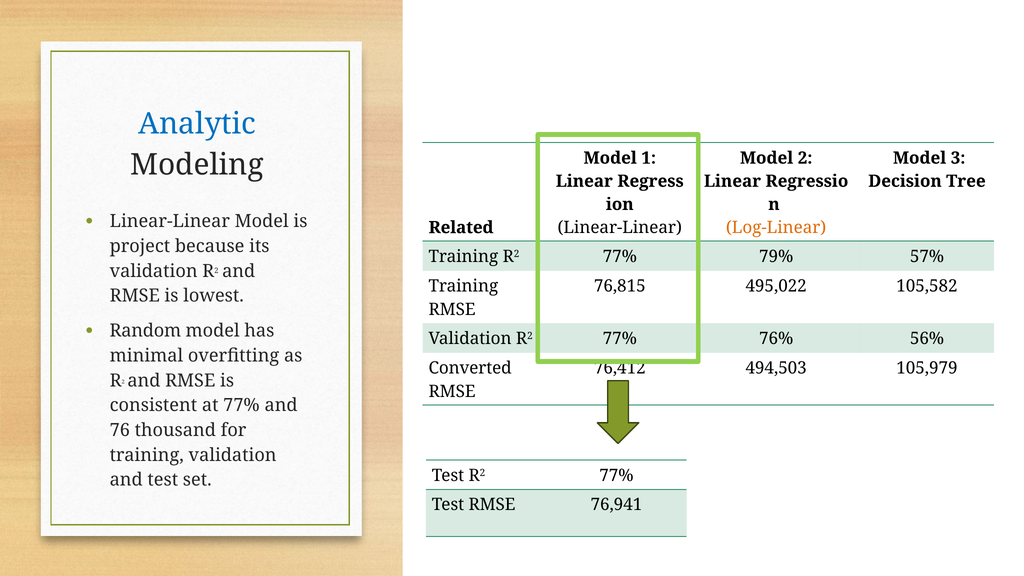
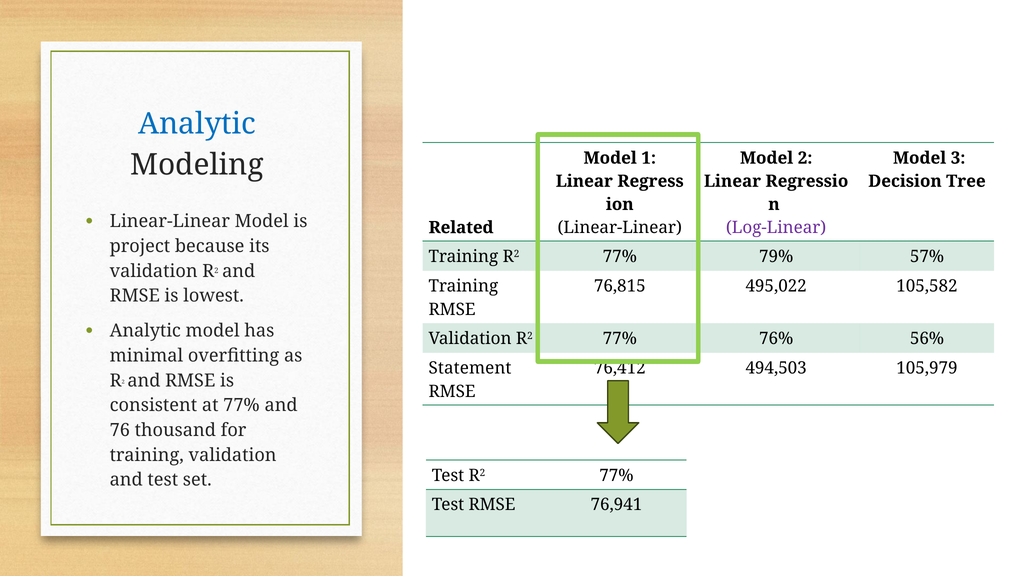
Log-Linear colour: orange -> purple
Random at (145, 331): Random -> Analytic
Converted: Converted -> Statement
